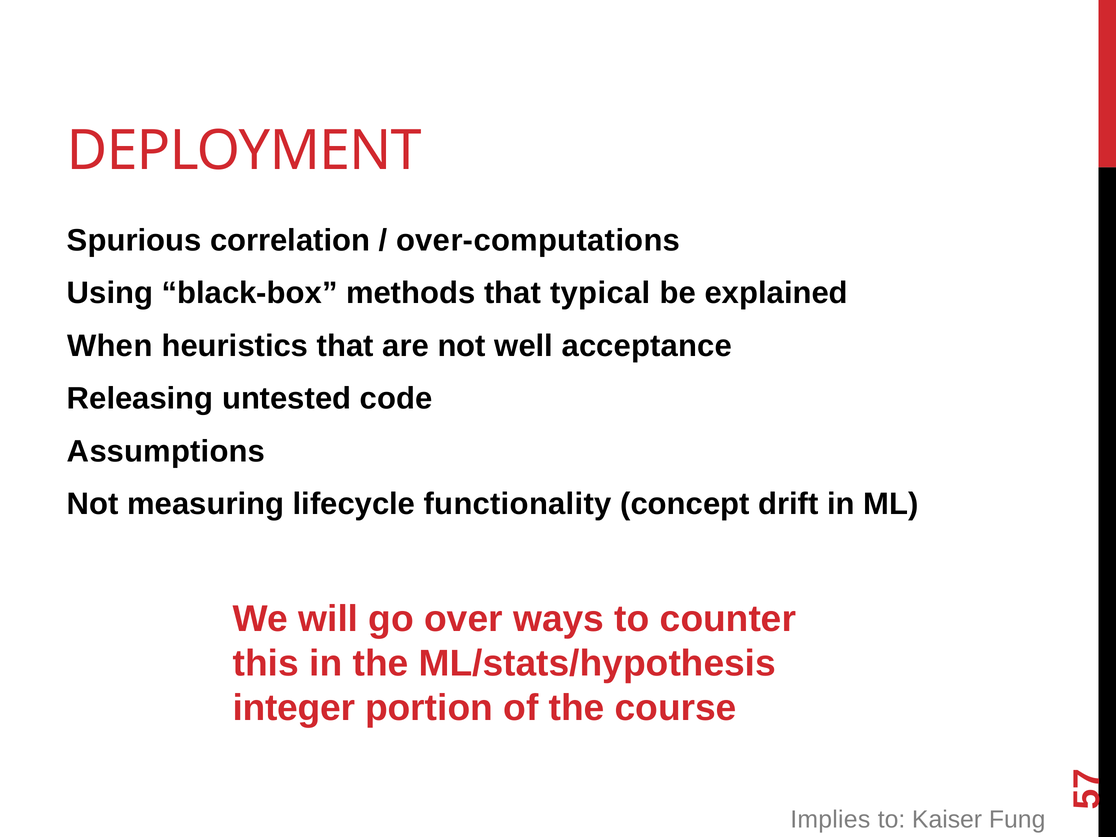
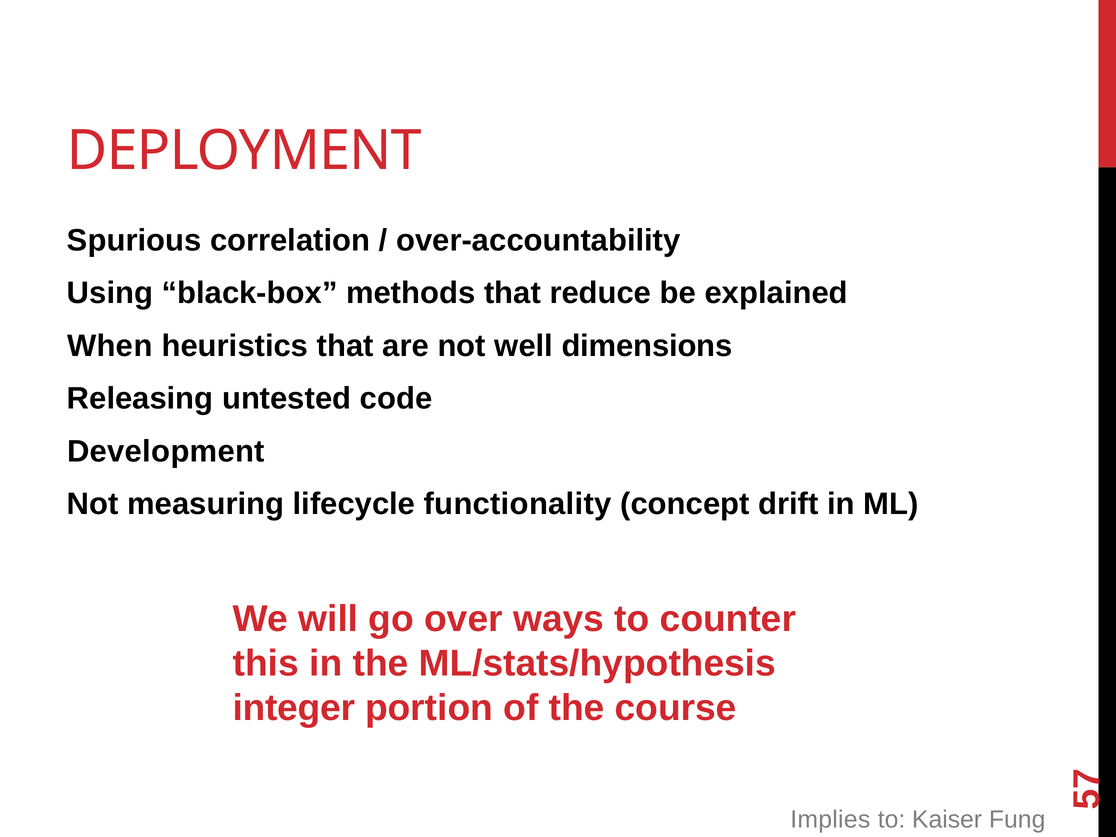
over-computations: over-computations -> over-accountability
typical: typical -> reduce
acceptance: acceptance -> dimensions
Assumptions: Assumptions -> Development
